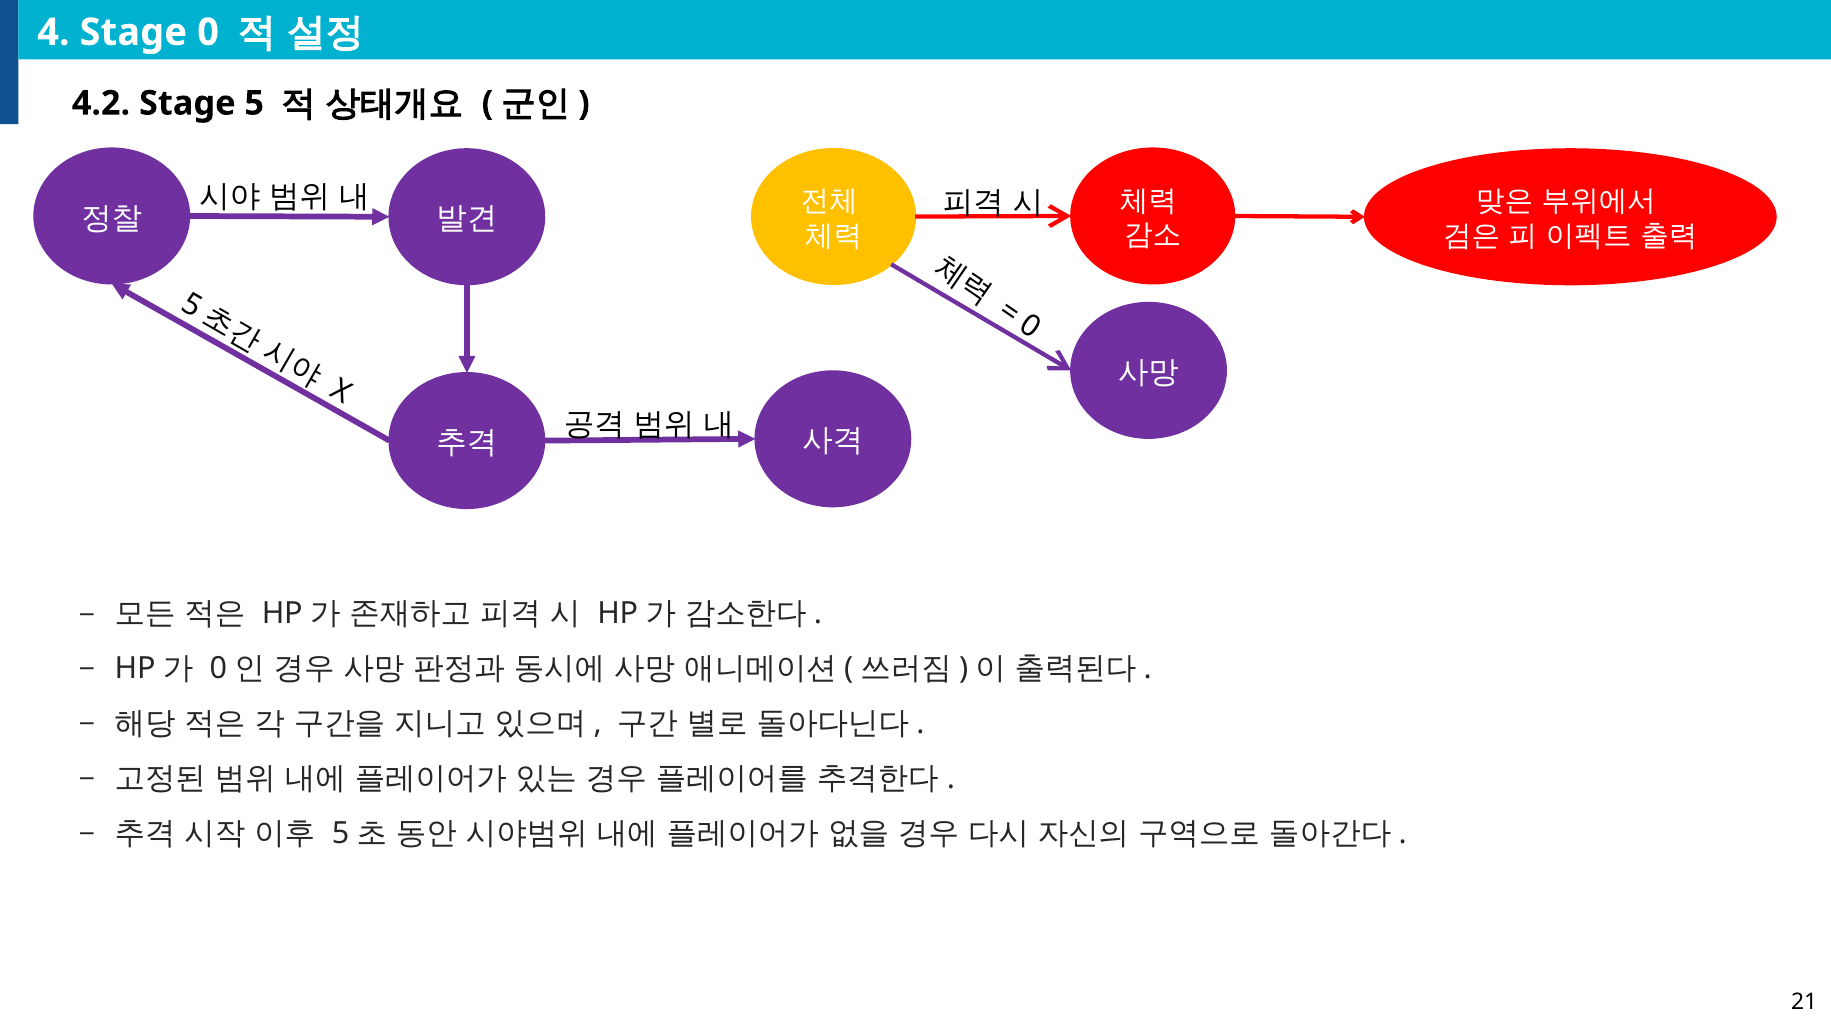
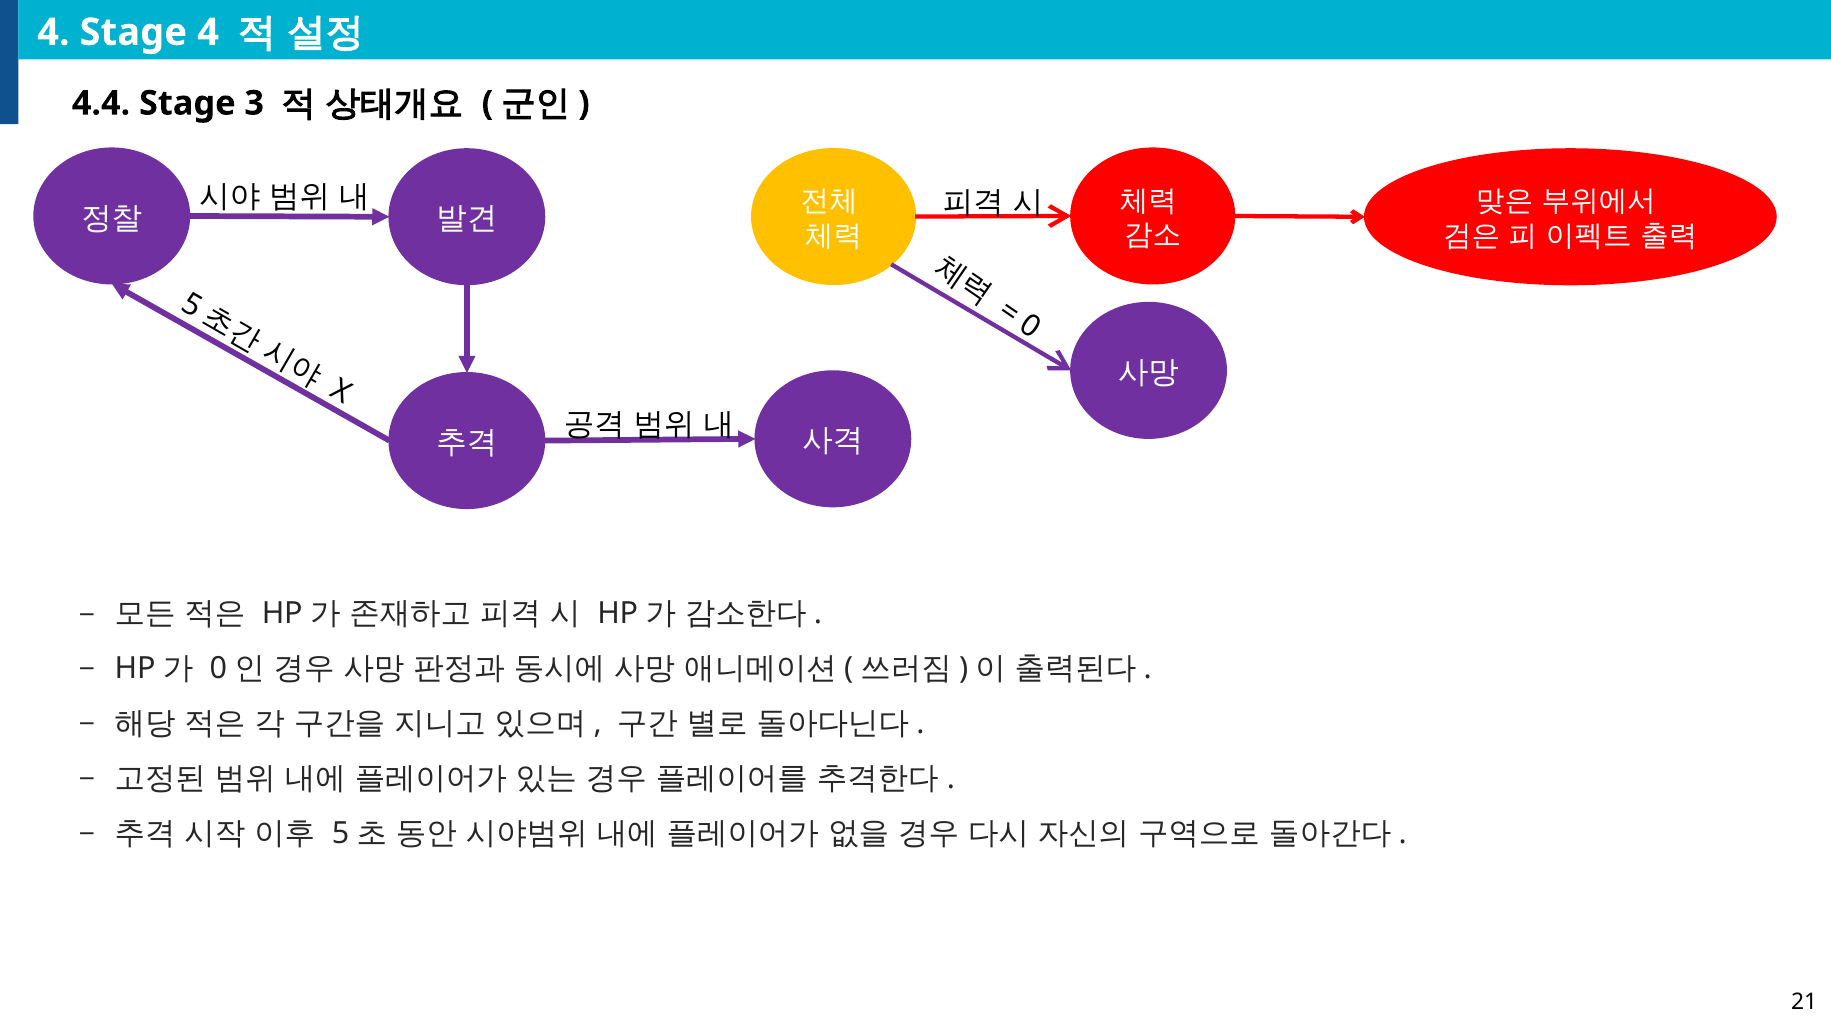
Stage 0: 0 -> 4
4.2: 4.2 -> 4.4
Stage 5: 5 -> 3
